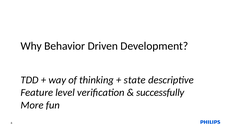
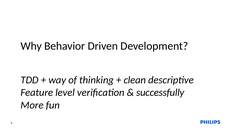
state: state -> clean
